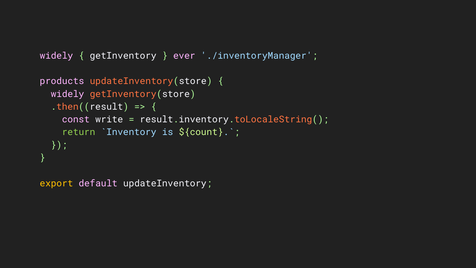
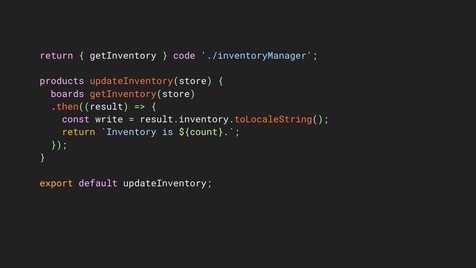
widely at (56, 56): widely -> return
ever: ever -> code
widely at (68, 94): widely -> boards
return at (79, 132) colour: light green -> yellow
